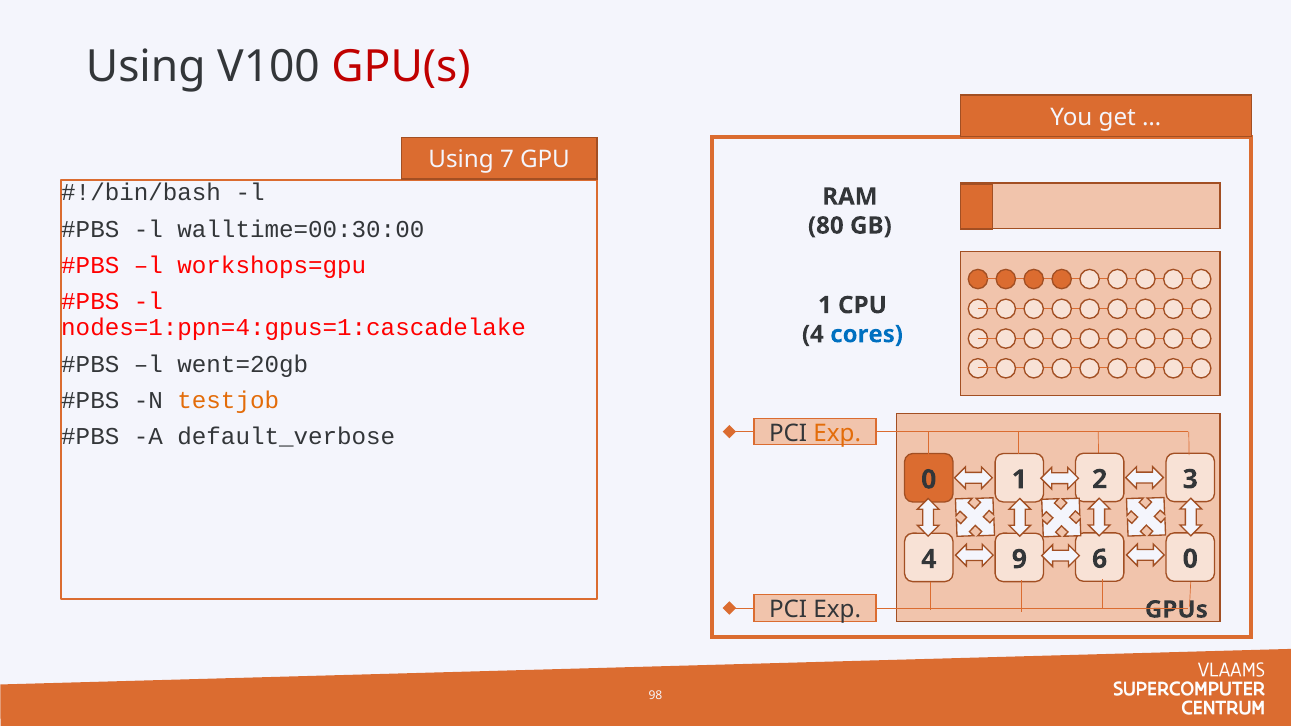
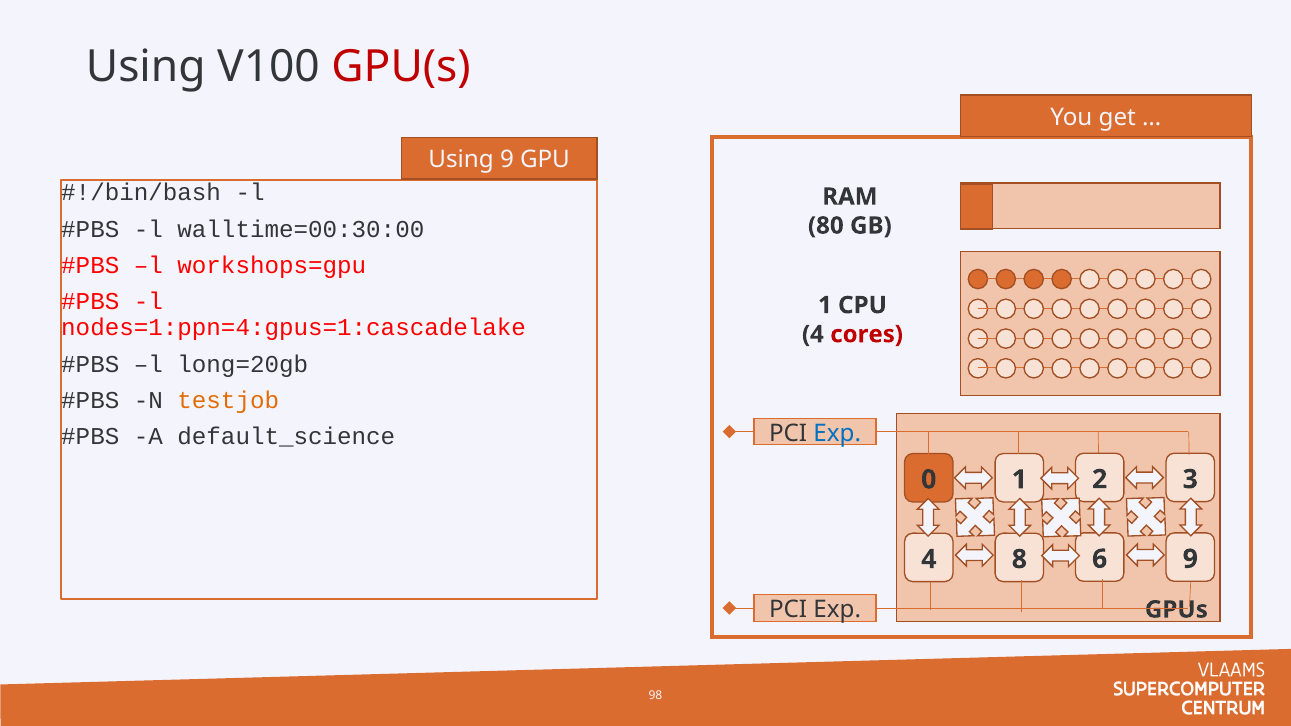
Using 7: 7 -> 9
cores colour: blue -> red
went=20gb: went=20gb -> long=20gb
Exp at (837, 433) colour: orange -> blue
default_verbose: default_verbose -> default_science
6 0: 0 -> 9
9: 9 -> 8
